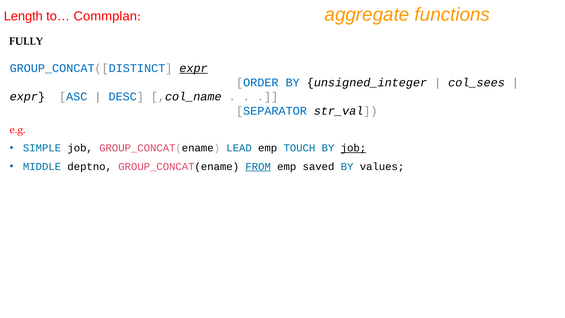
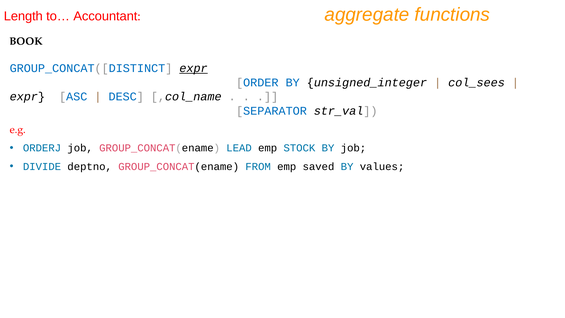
Commplan: Commplan -> Accountant
FULLY: FULLY -> BOOK
SIMPLE: SIMPLE -> ORDERJ
TOUCH: TOUCH -> STOCK
job at (353, 148) underline: present -> none
MIDDLE: MIDDLE -> DIVIDE
FROM underline: present -> none
